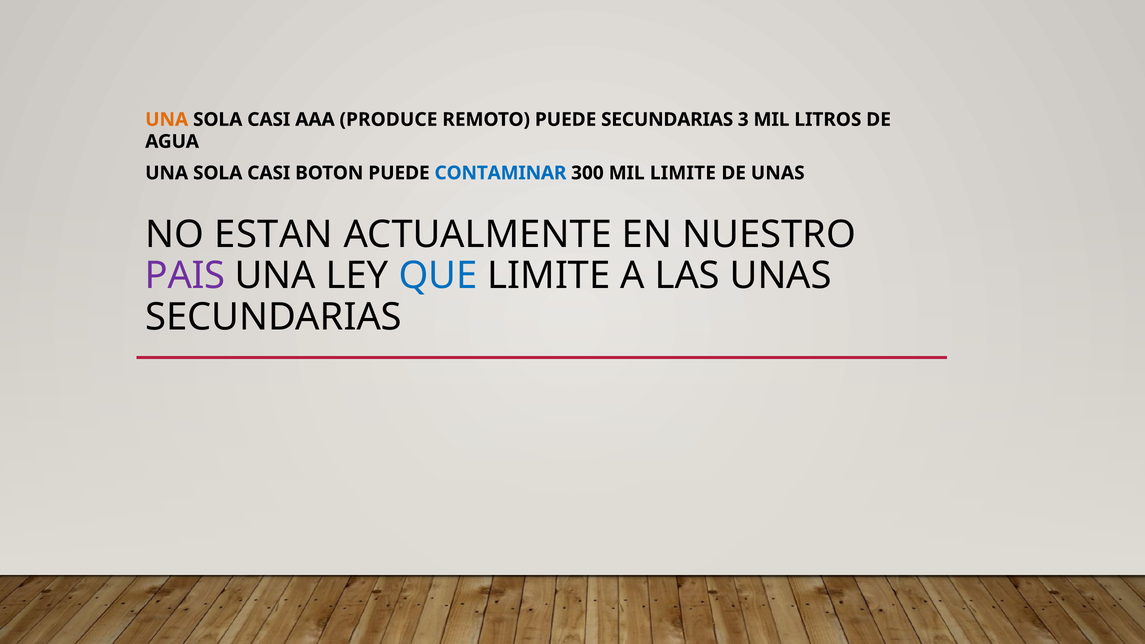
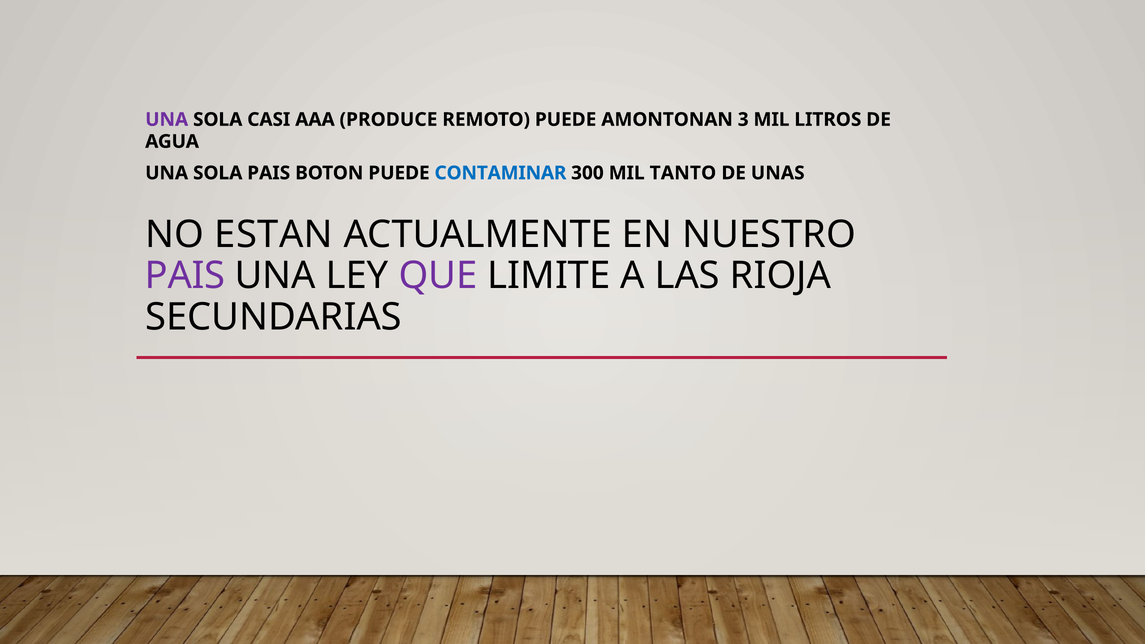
UNA at (167, 120) colour: orange -> purple
PUEDE SECUNDARIAS: SECUNDARIAS -> AMONTONAN
CASI at (269, 173): CASI -> PAIS
MIL LIMITE: LIMITE -> TANTO
QUE colour: blue -> purple
LAS UNAS: UNAS -> RIOJA
